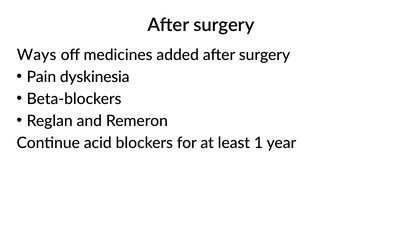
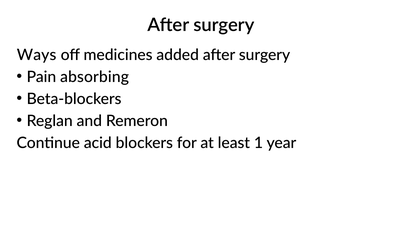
dyskinesia: dyskinesia -> absorbing
